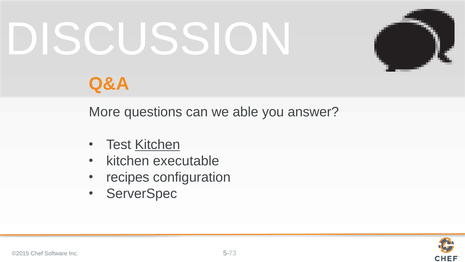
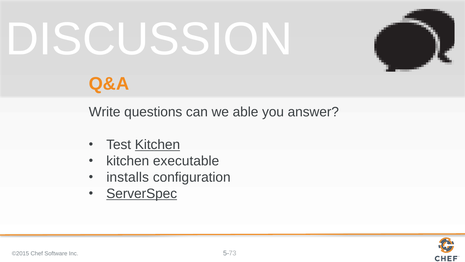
More: More -> Write
recipes: recipes -> installs
ServerSpec underline: none -> present
